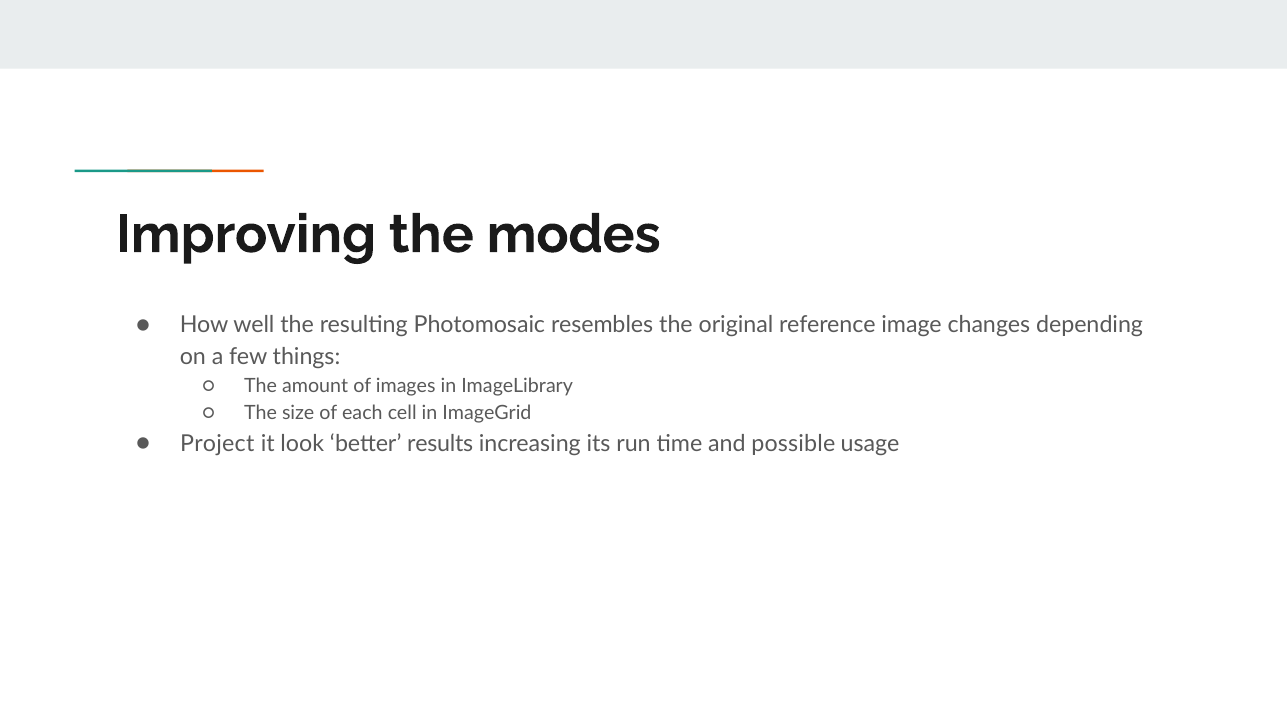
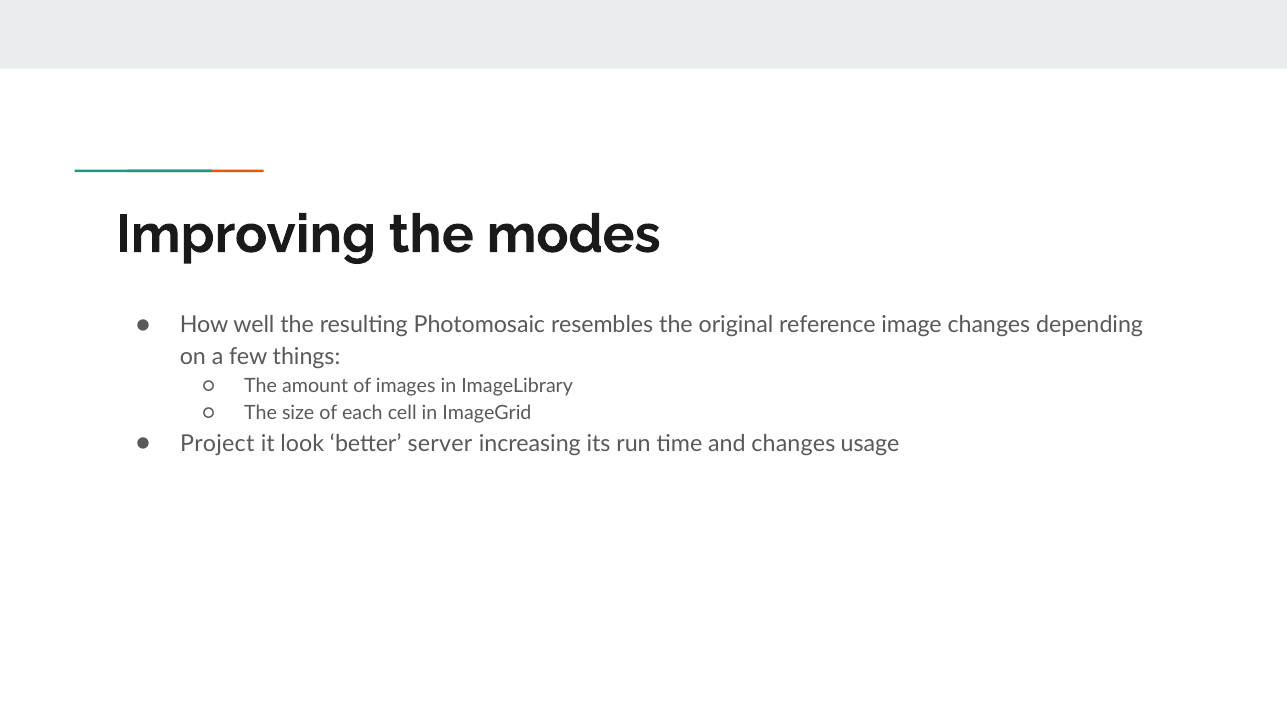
results: results -> server
and possible: possible -> changes
